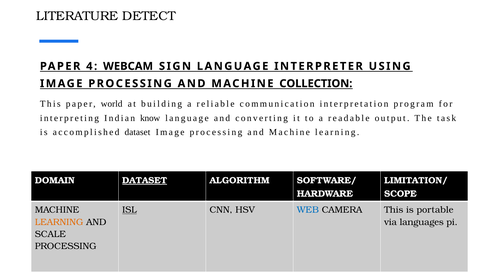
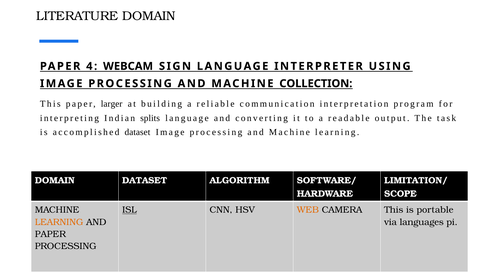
LITERATURE DETECT: DETECT -> DOMAIN
world: world -> larger
know: know -> splits
DATASET at (145, 180) underline: present -> none
WEB colour: blue -> orange
SCALE at (50, 234): SCALE -> PAPER
